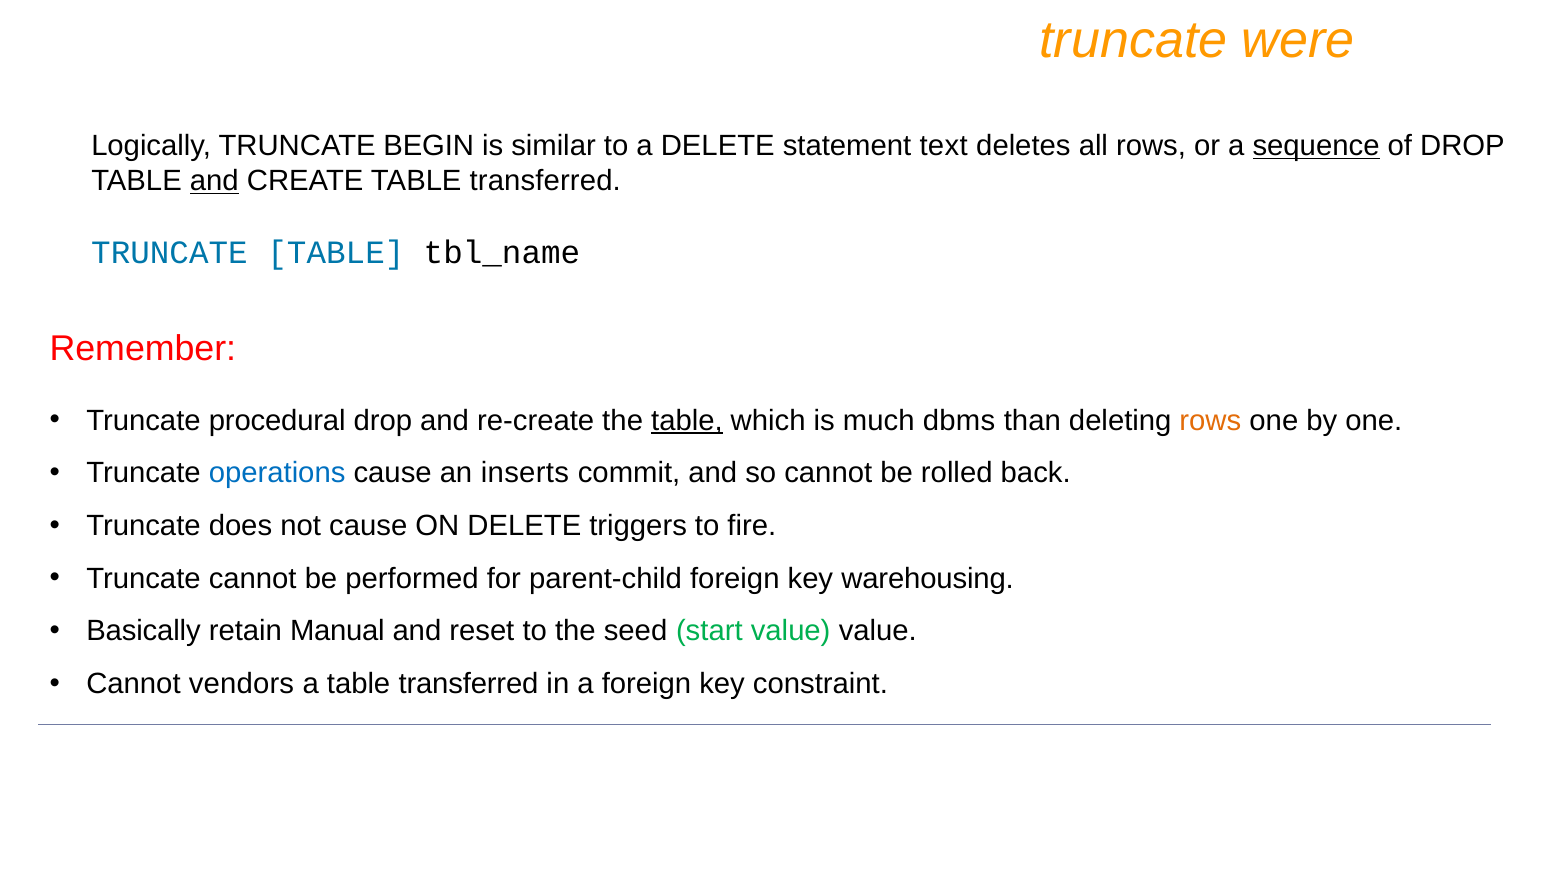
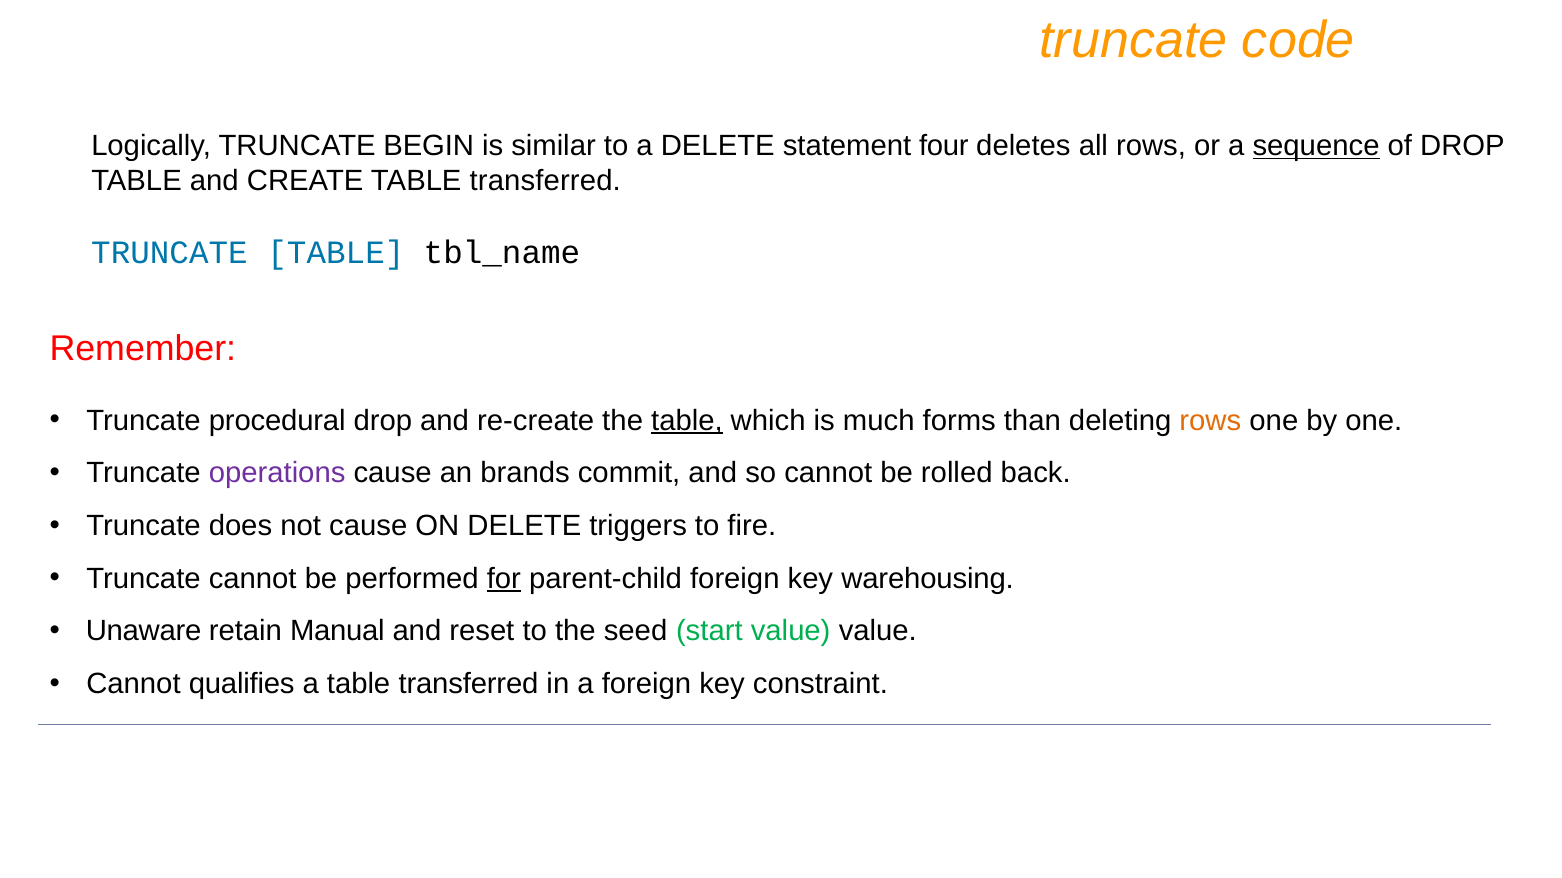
were: were -> code
text: text -> four
and at (214, 181) underline: present -> none
dbms: dbms -> forms
operations colour: blue -> purple
inserts: inserts -> brands
for underline: none -> present
Basically: Basically -> Unaware
vendors: vendors -> qualifies
